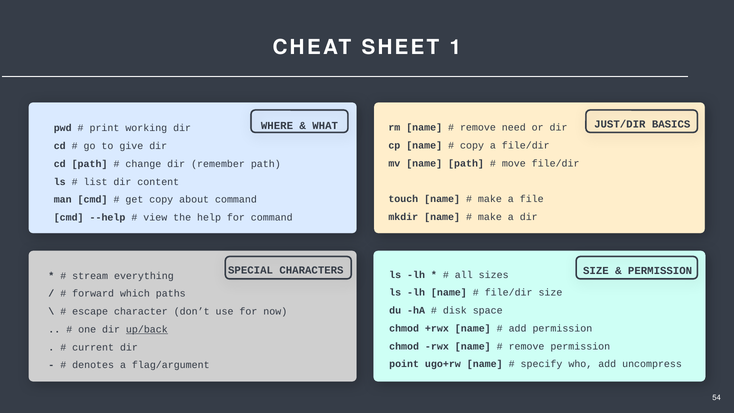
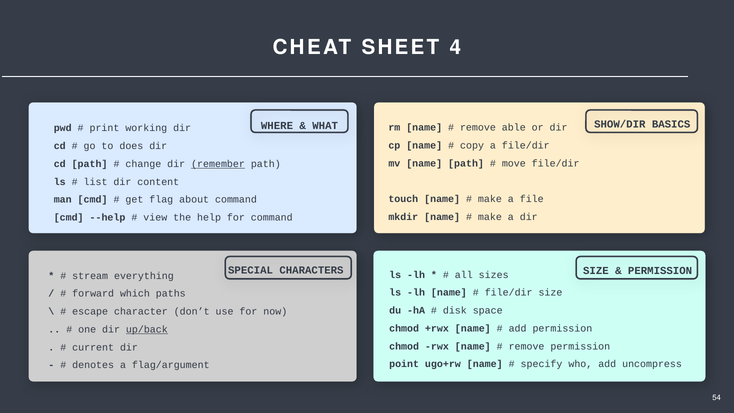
1: 1 -> 4
JUST/DIR: JUST/DIR -> SHOW/DIR
need: need -> able
give: give -> does
remember underline: none -> present
get copy: copy -> flag
